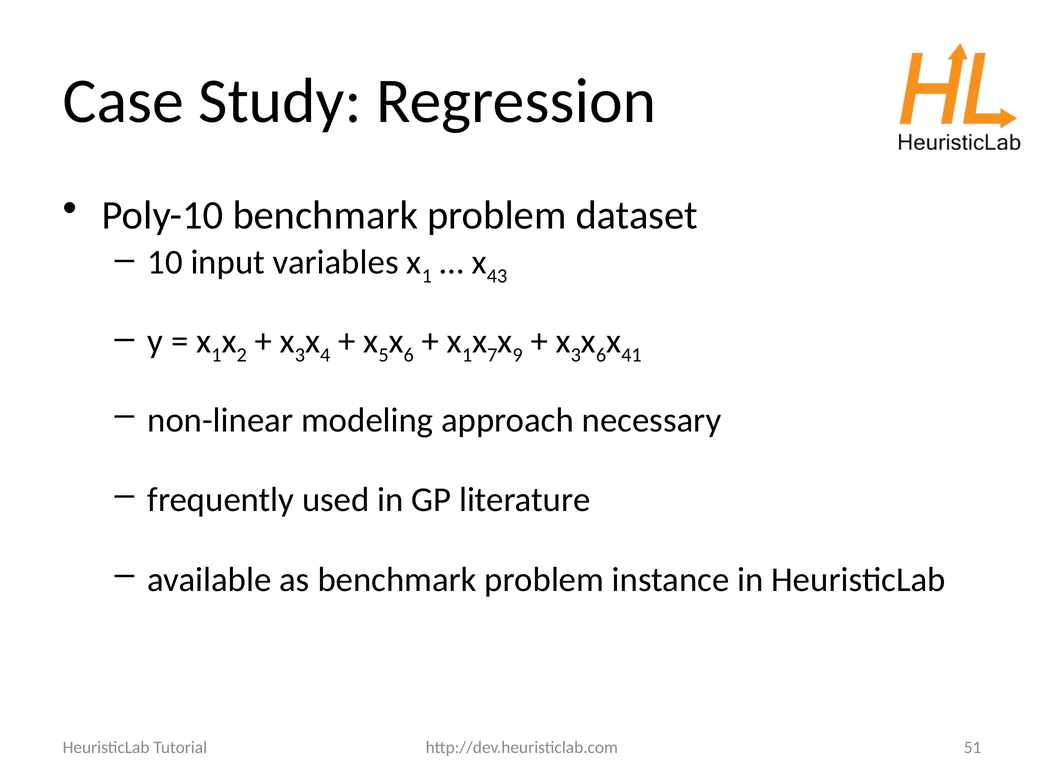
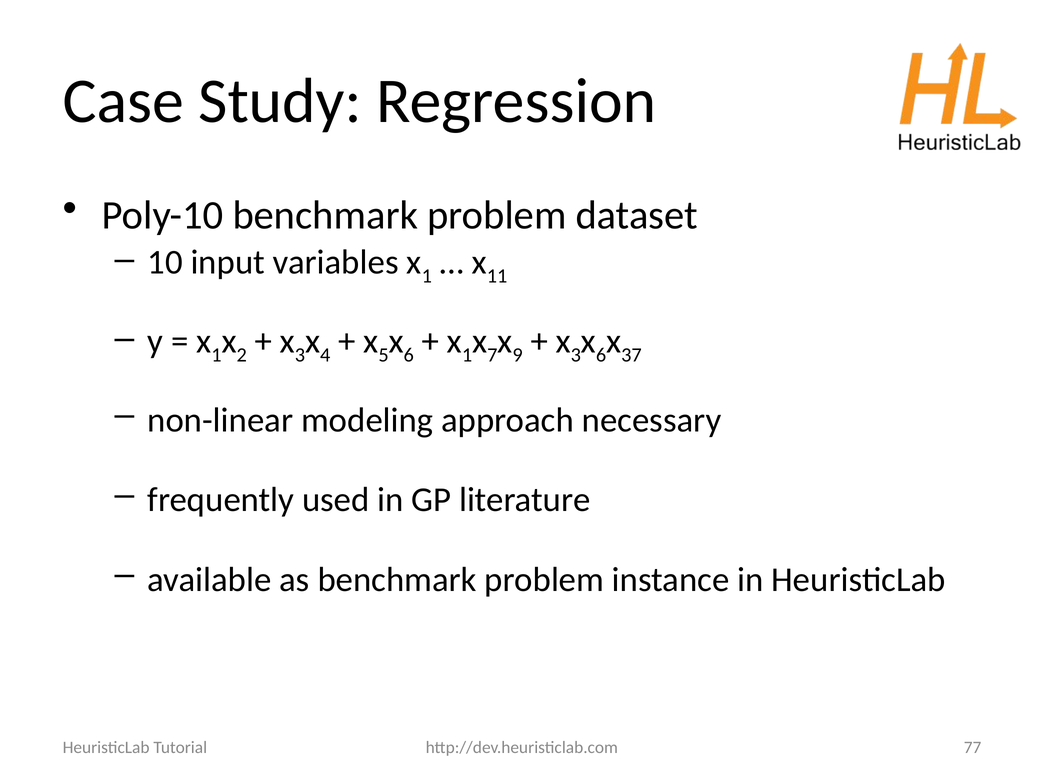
43: 43 -> 11
41: 41 -> 37
51: 51 -> 77
